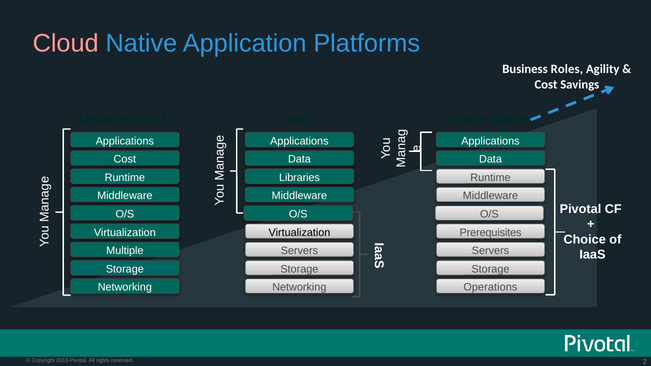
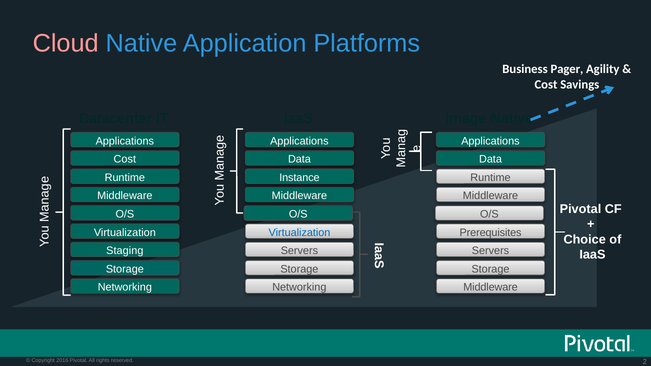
Roles: Roles -> Pager
Libraries: Libraries -> Instance
Virtualization at (299, 233) colour: black -> blue
Multiple: Multiple -> Staging
Operations at (490, 288): Operations -> Middleware
